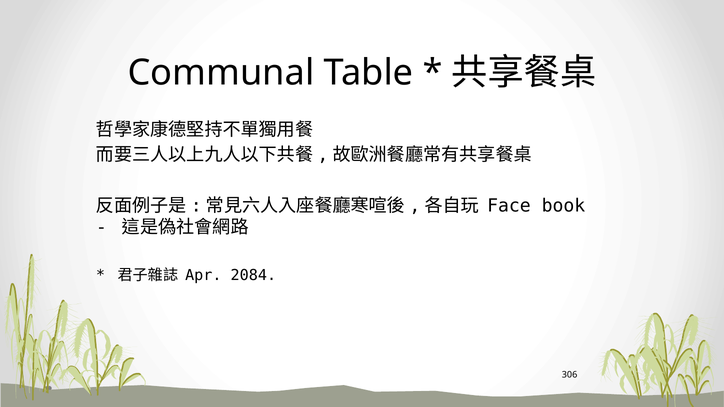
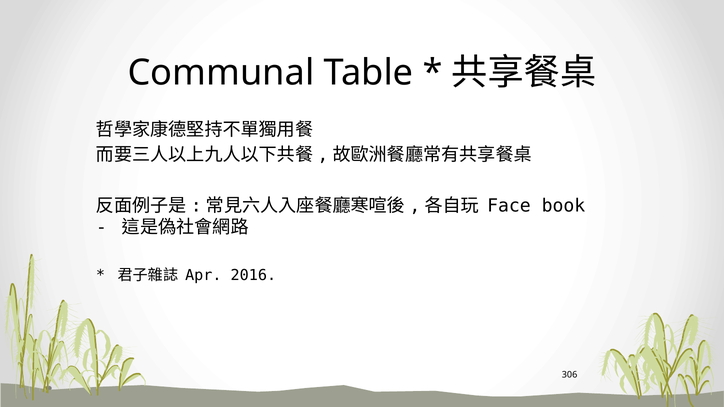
2084: 2084 -> 2016
